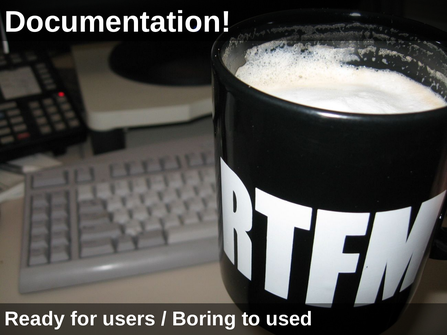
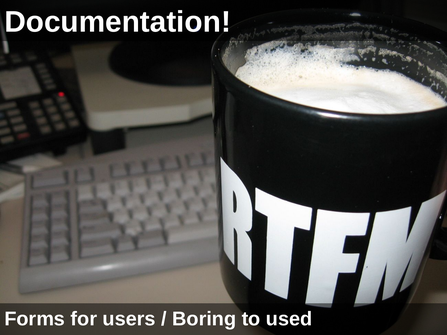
Ready: Ready -> Forms
